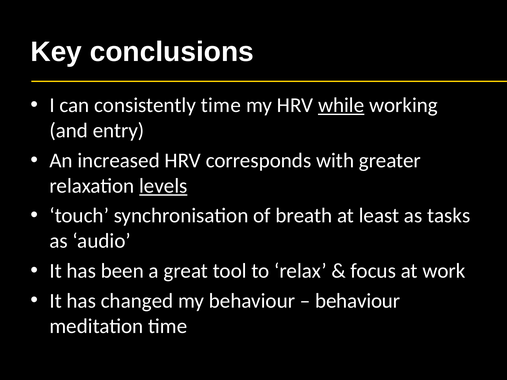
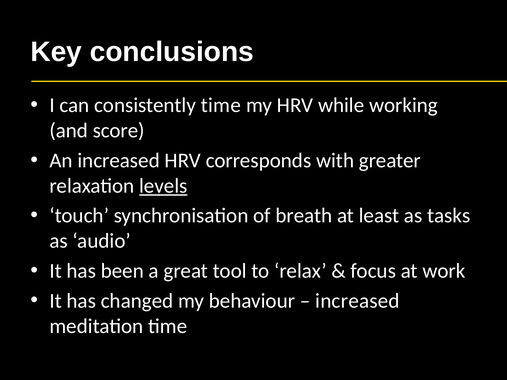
while underline: present -> none
entry: entry -> score
behaviour at (358, 301): behaviour -> increased
